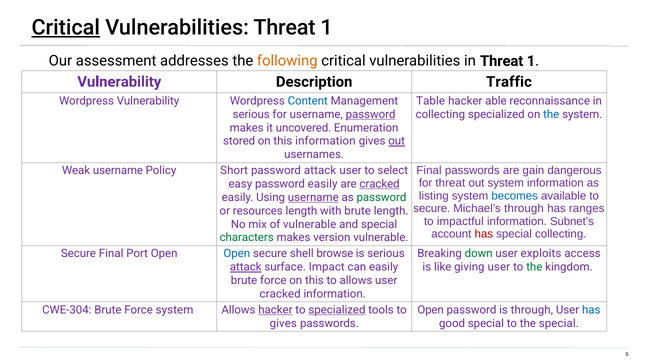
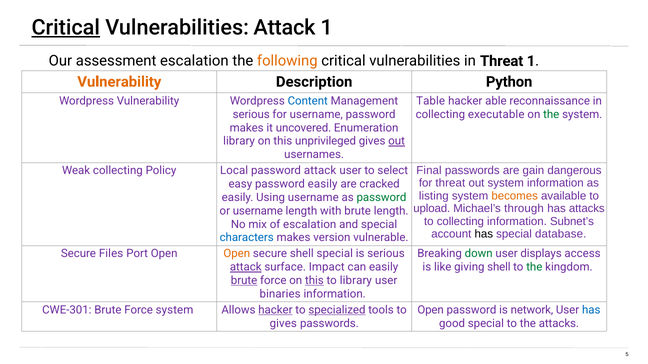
Vulnerabilities Threat: Threat -> Attack
assessment addresses: addresses -> escalation
Vulnerability at (119, 82) colour: purple -> orange
Traffic: Traffic -> Python
password at (371, 114) underline: present -> none
collecting specialized: specialized -> executable
the at (551, 114) colour: blue -> green
stored at (239, 141): stored -> library
this information: information -> unprivileged
Weak username: username -> collecting
Short: Short -> Local
cracked at (380, 184) underline: present -> none
becomes colour: blue -> orange
username at (313, 198) underline: present -> none
secure at (432, 209): secure -> upload
has ranges: ranges -> attacks
or resources: resources -> username
to impactful: impactful -> collecting
of vulnerable: vulnerable -> escalation
has at (484, 235) colour: red -> black
special collecting: collecting -> database
characters colour: green -> blue
Secure Final: Final -> Files
Open at (237, 254) colour: blue -> orange
shell browse: browse -> special
exploits: exploits -> displays
giving user: user -> shell
brute at (244, 281) underline: none -> present
this at (314, 281) underline: none -> present
to allows: allows -> library
cracked at (280, 294): cracked -> binaries
CWE-304: CWE-304 -> CWE-301
is through: through -> network
the special: special -> attacks
